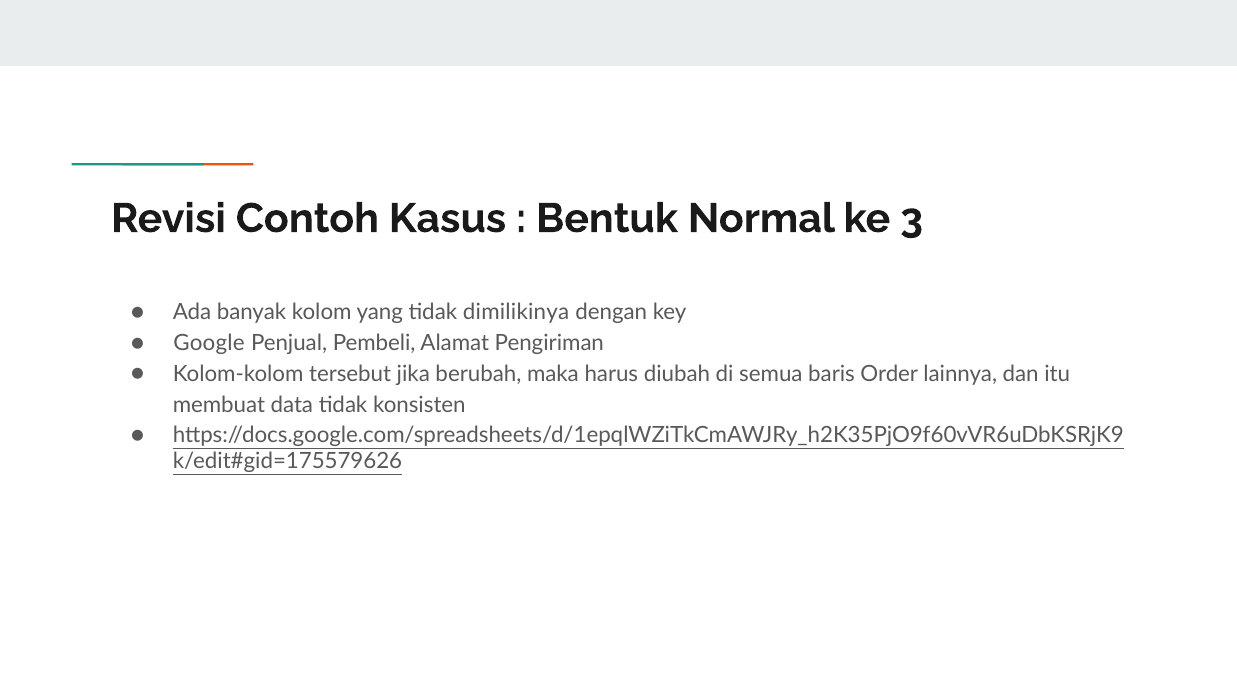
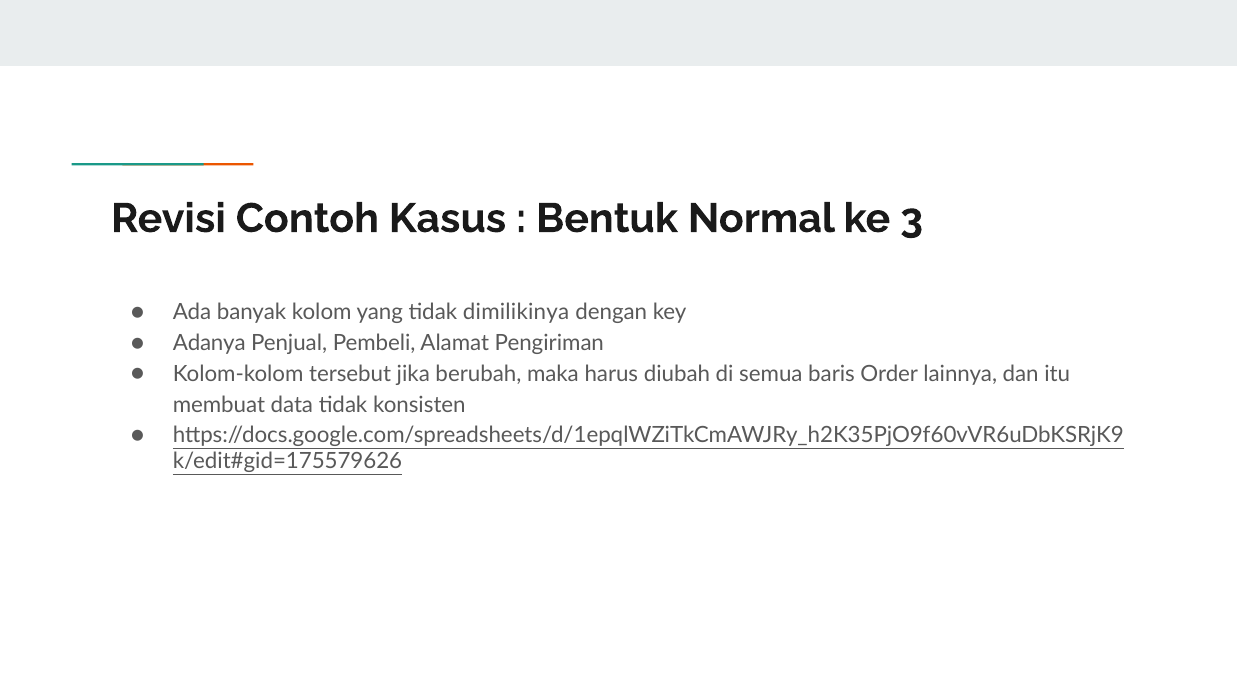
Google: Google -> Adanya
